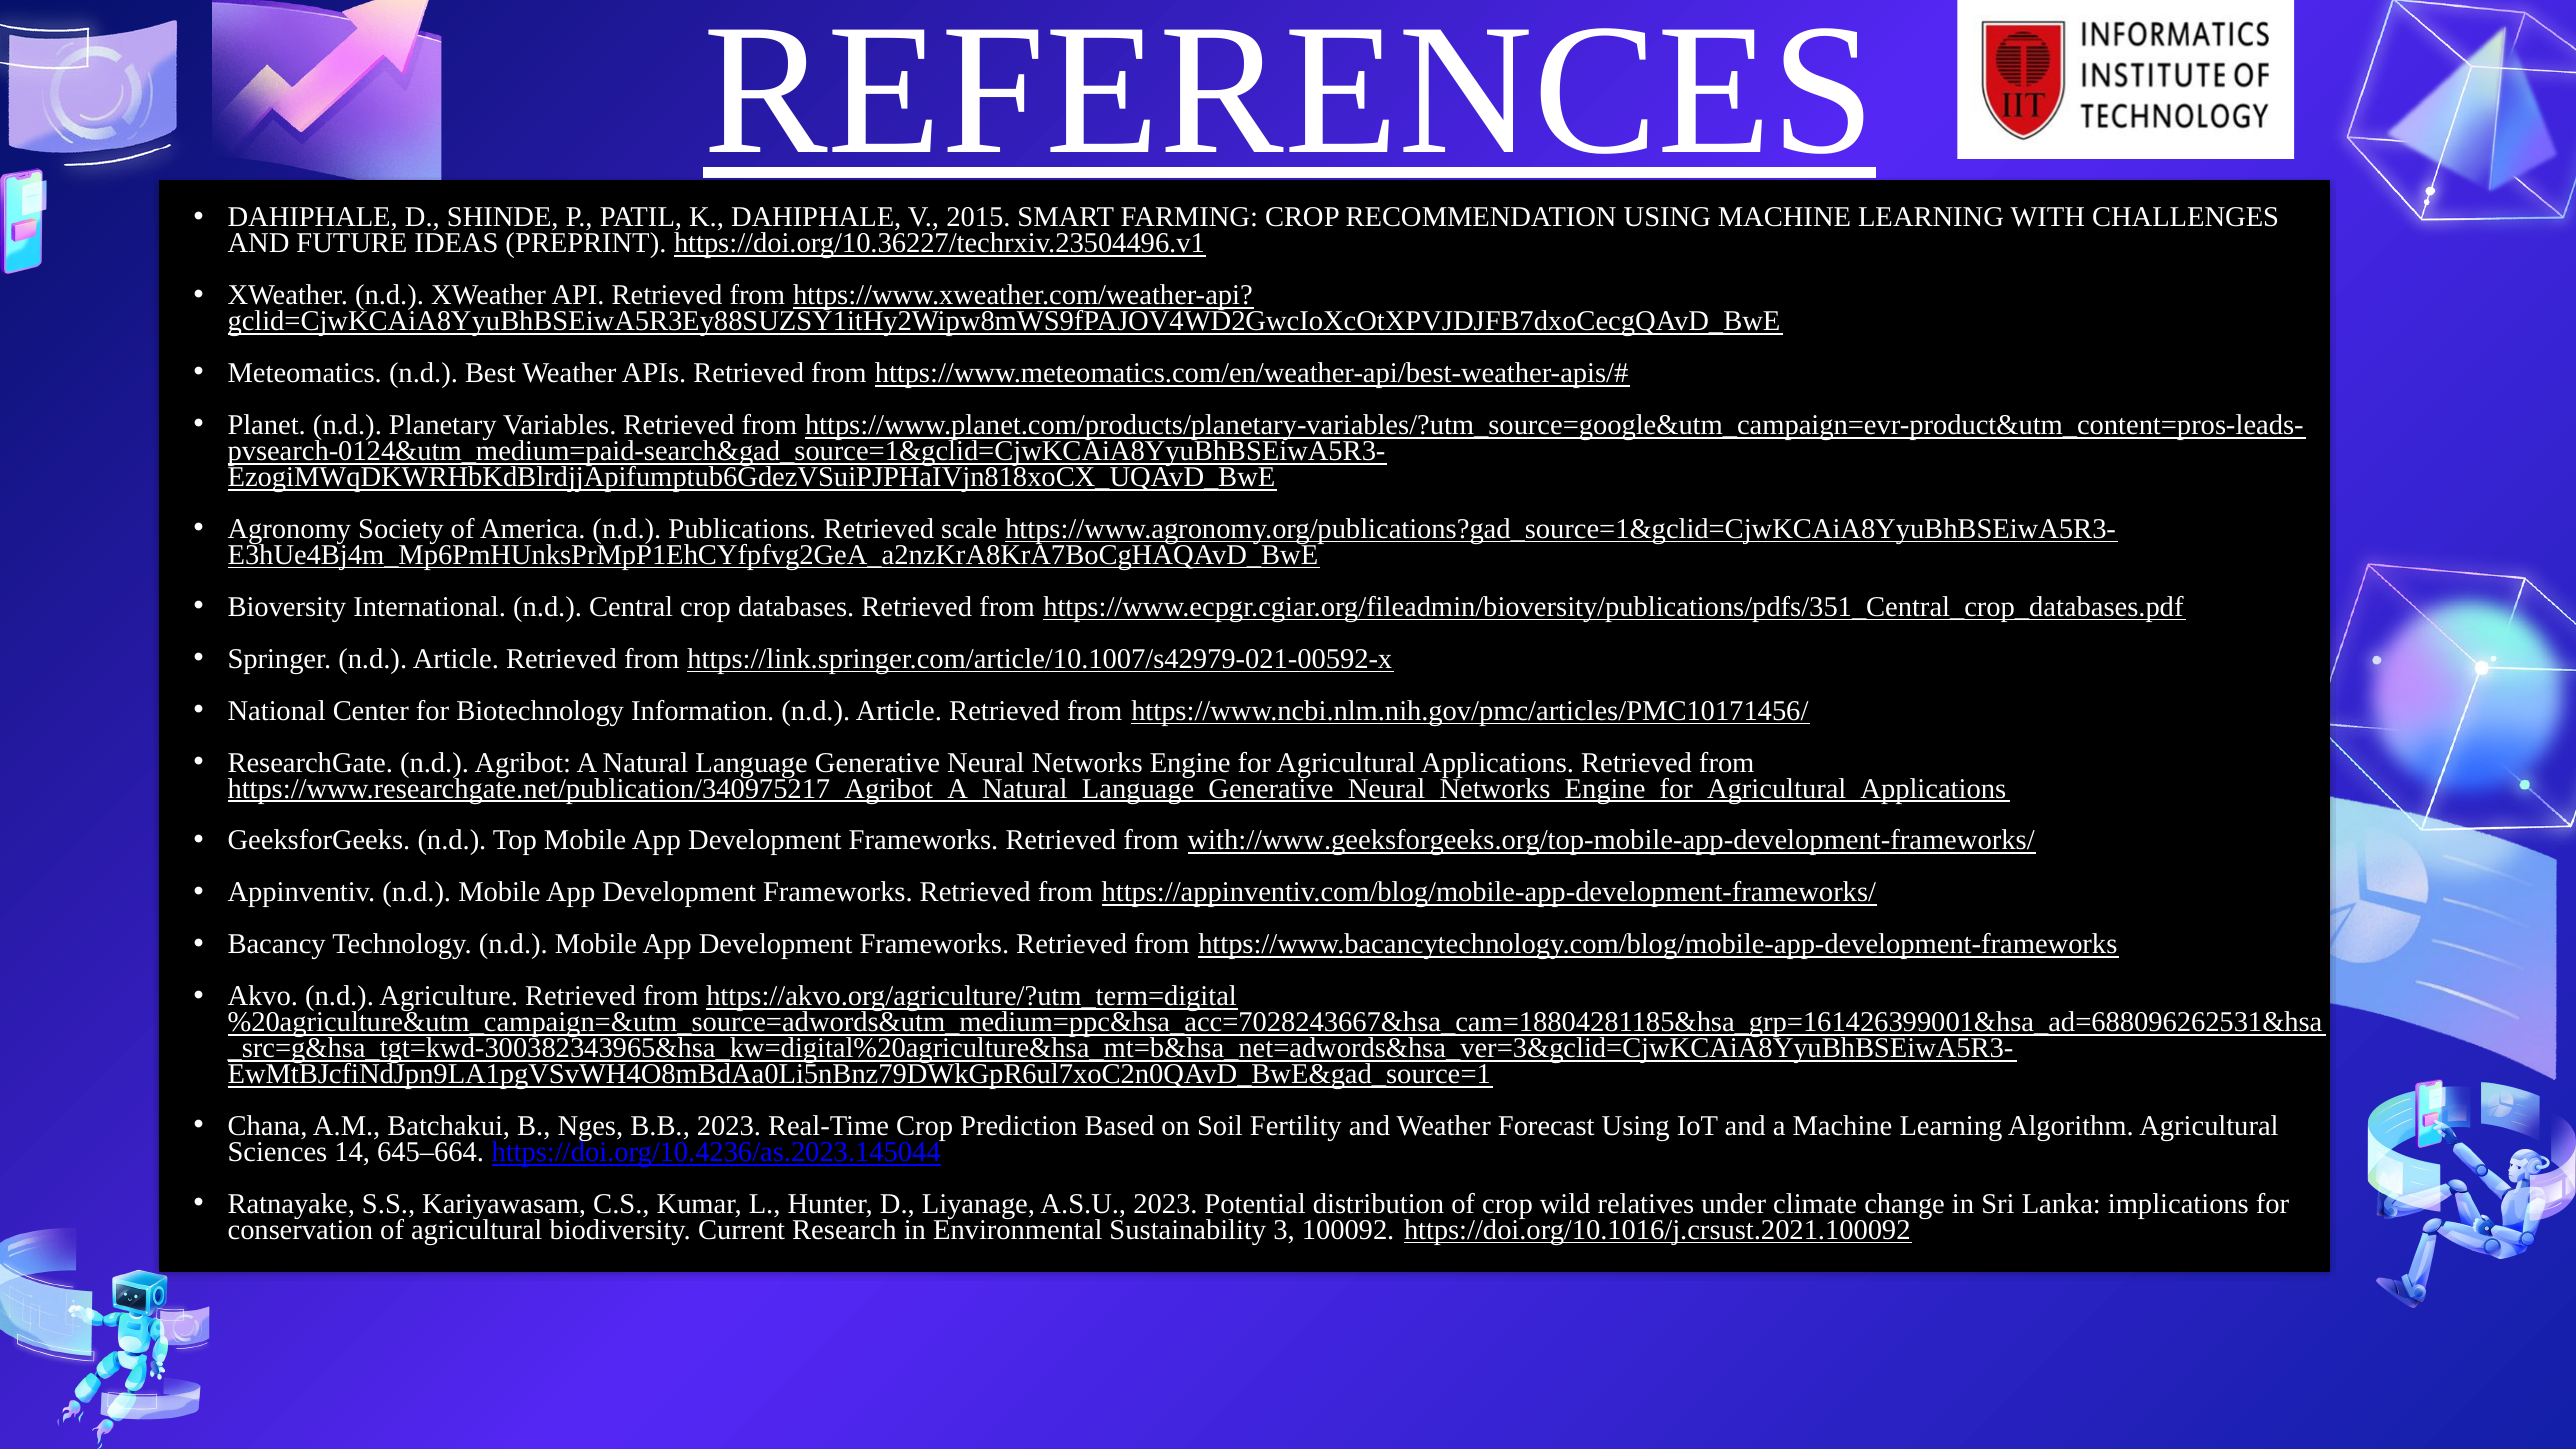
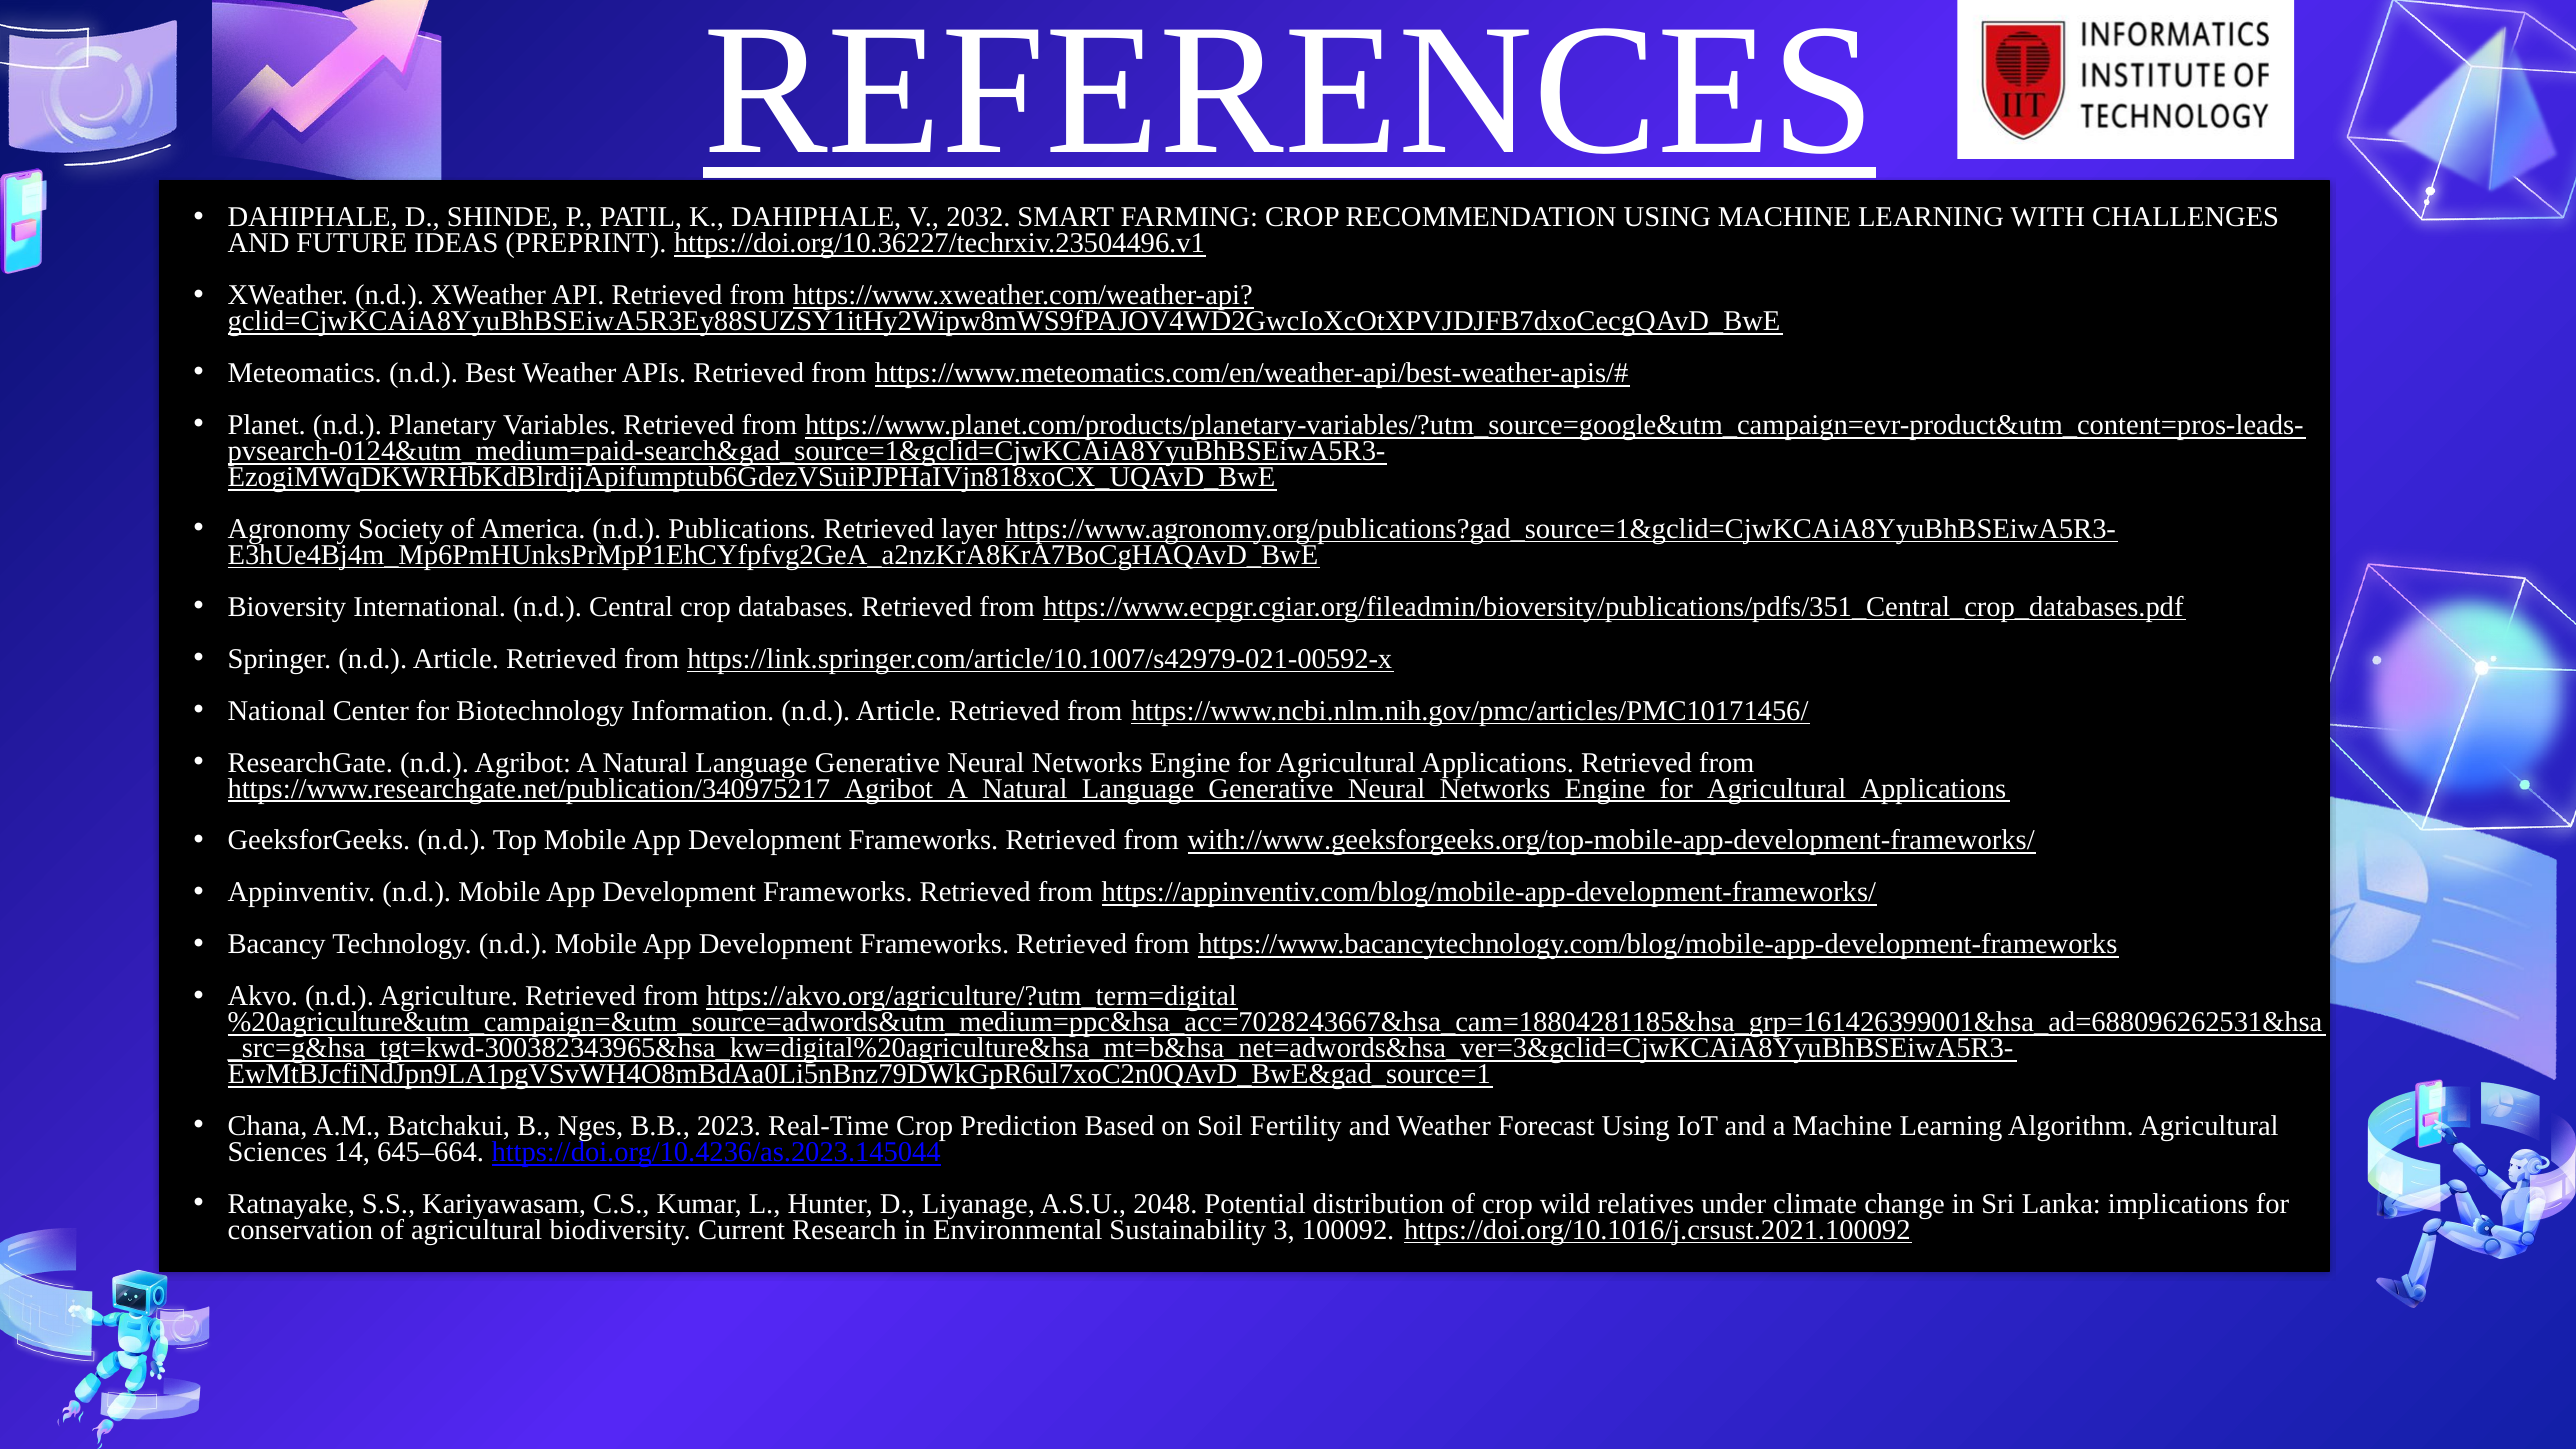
2015: 2015 -> 2032
scale: scale -> layer
A.S.U 2023: 2023 -> 2048
